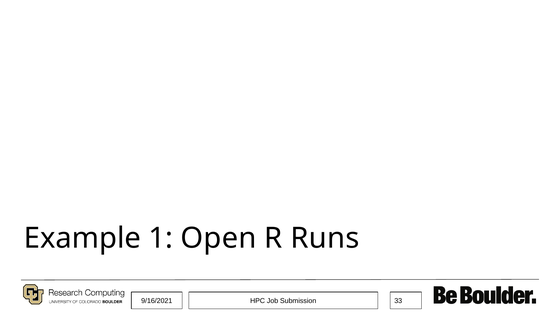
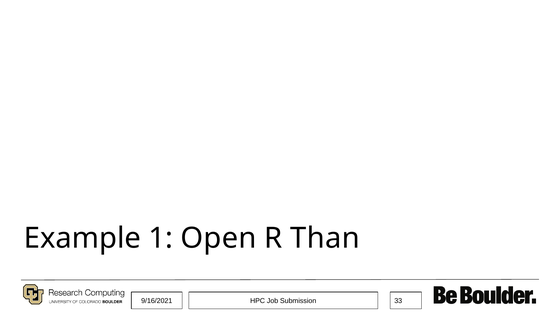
Runs: Runs -> Than
